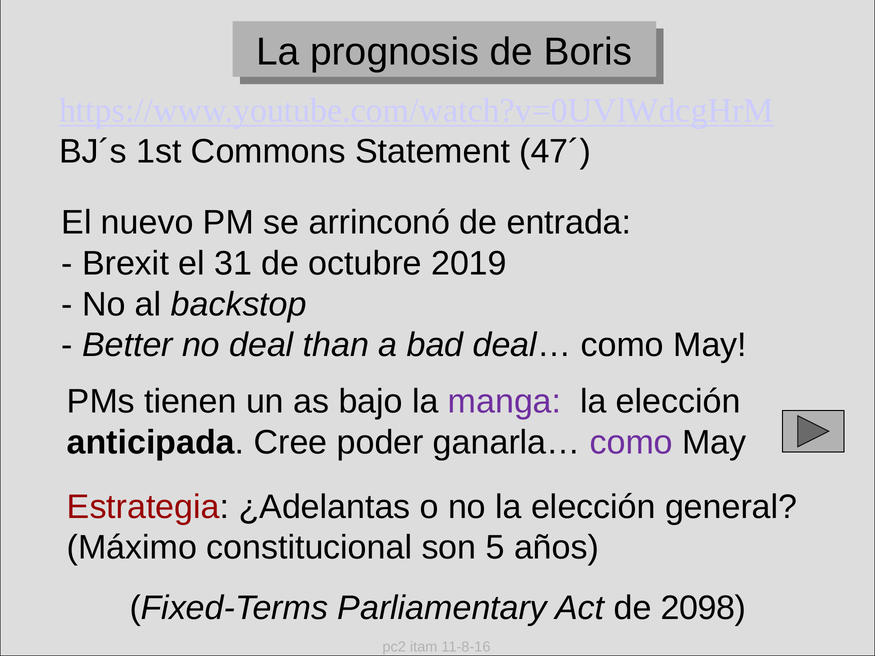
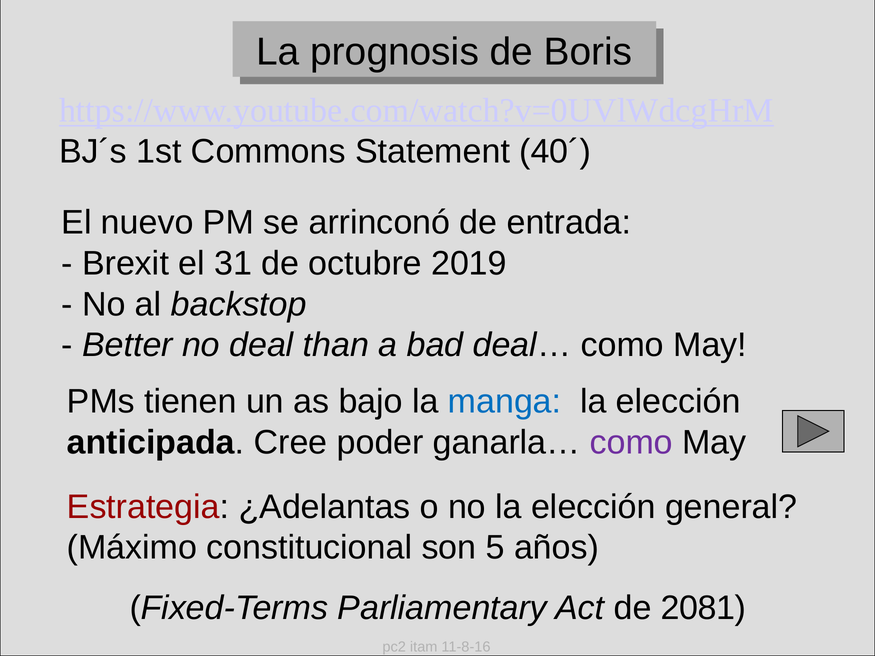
47´: 47´ -> 40´
manga colour: purple -> blue
2098: 2098 -> 2081
